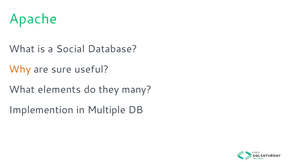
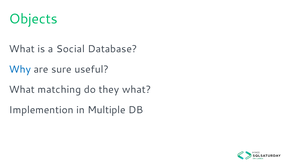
Apache: Apache -> Objects
Why colour: orange -> blue
elements: elements -> matching
they many: many -> what
